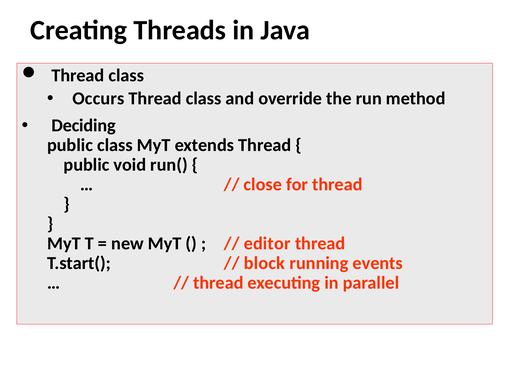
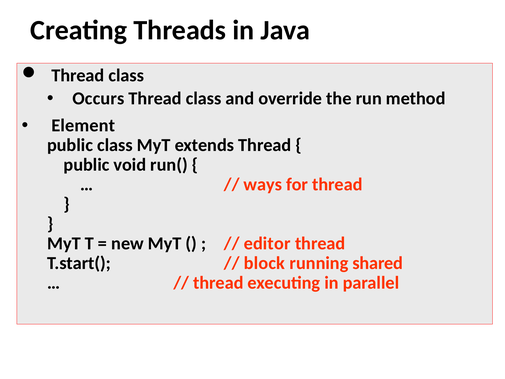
Deciding: Deciding -> Element
close: close -> ways
events: events -> shared
